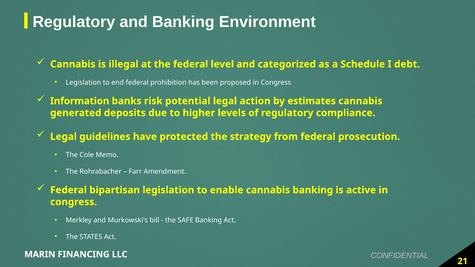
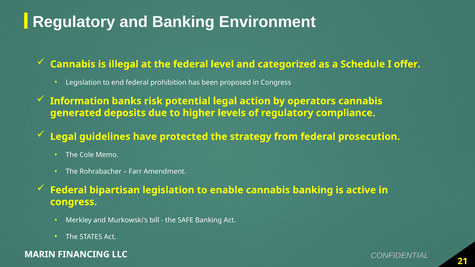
debt: debt -> offer
estimates: estimates -> operators
